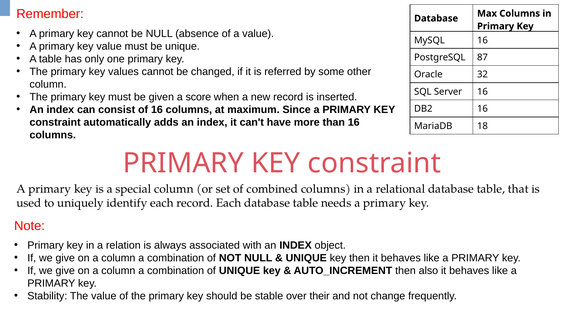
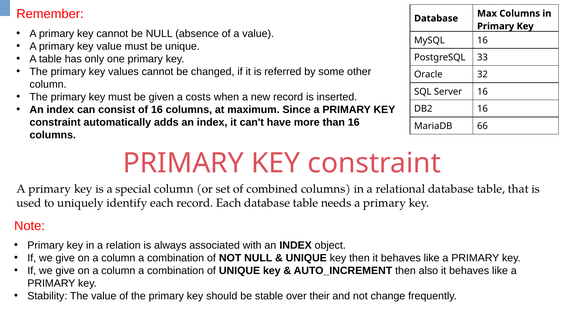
87: 87 -> 33
score: score -> costs
18: 18 -> 66
